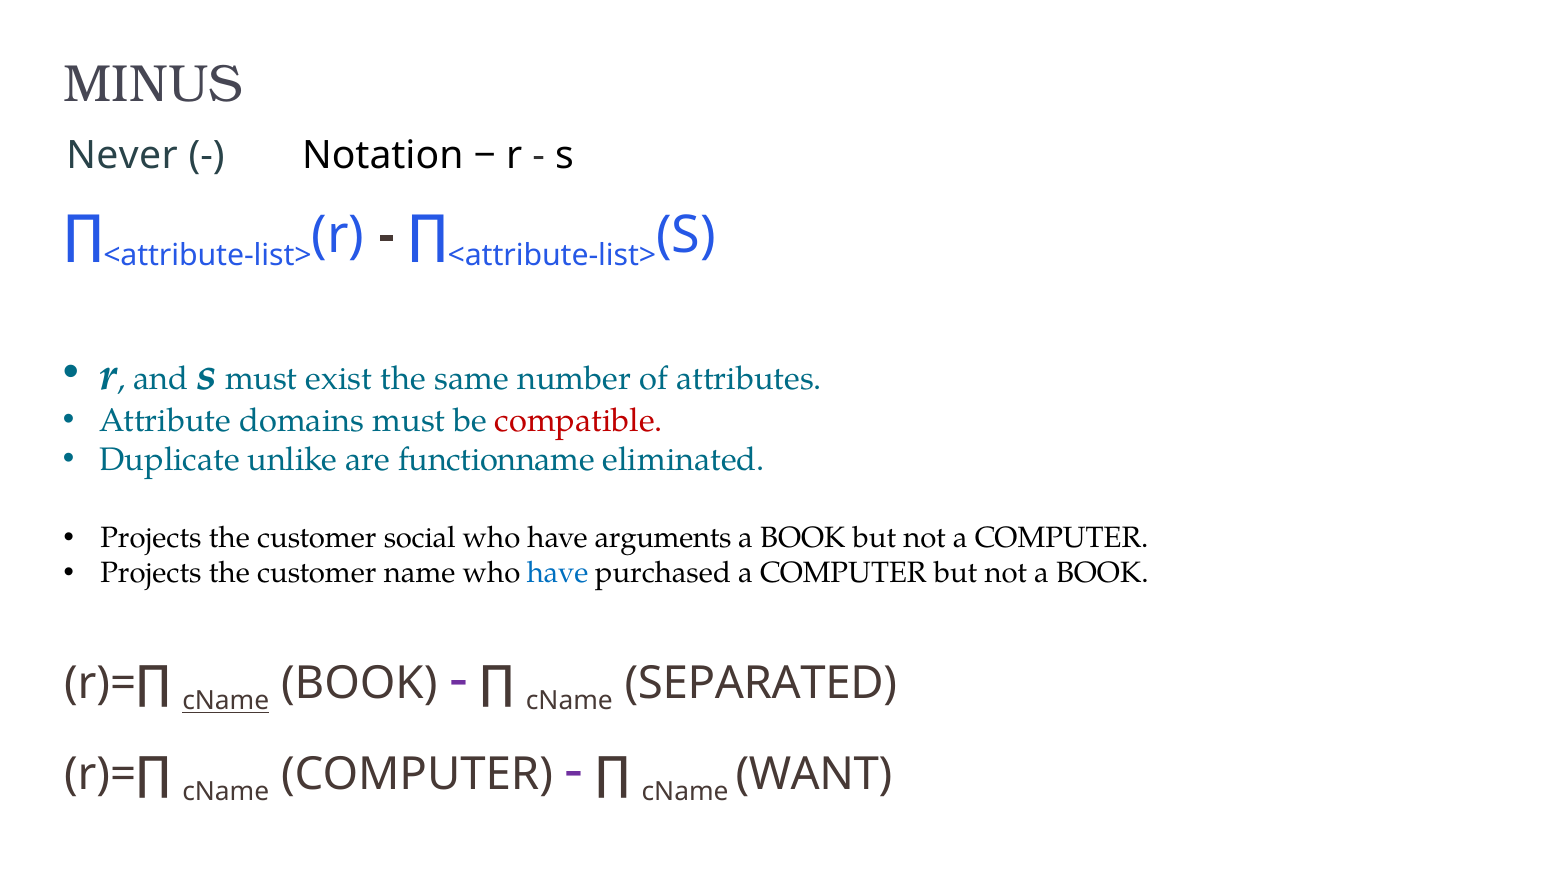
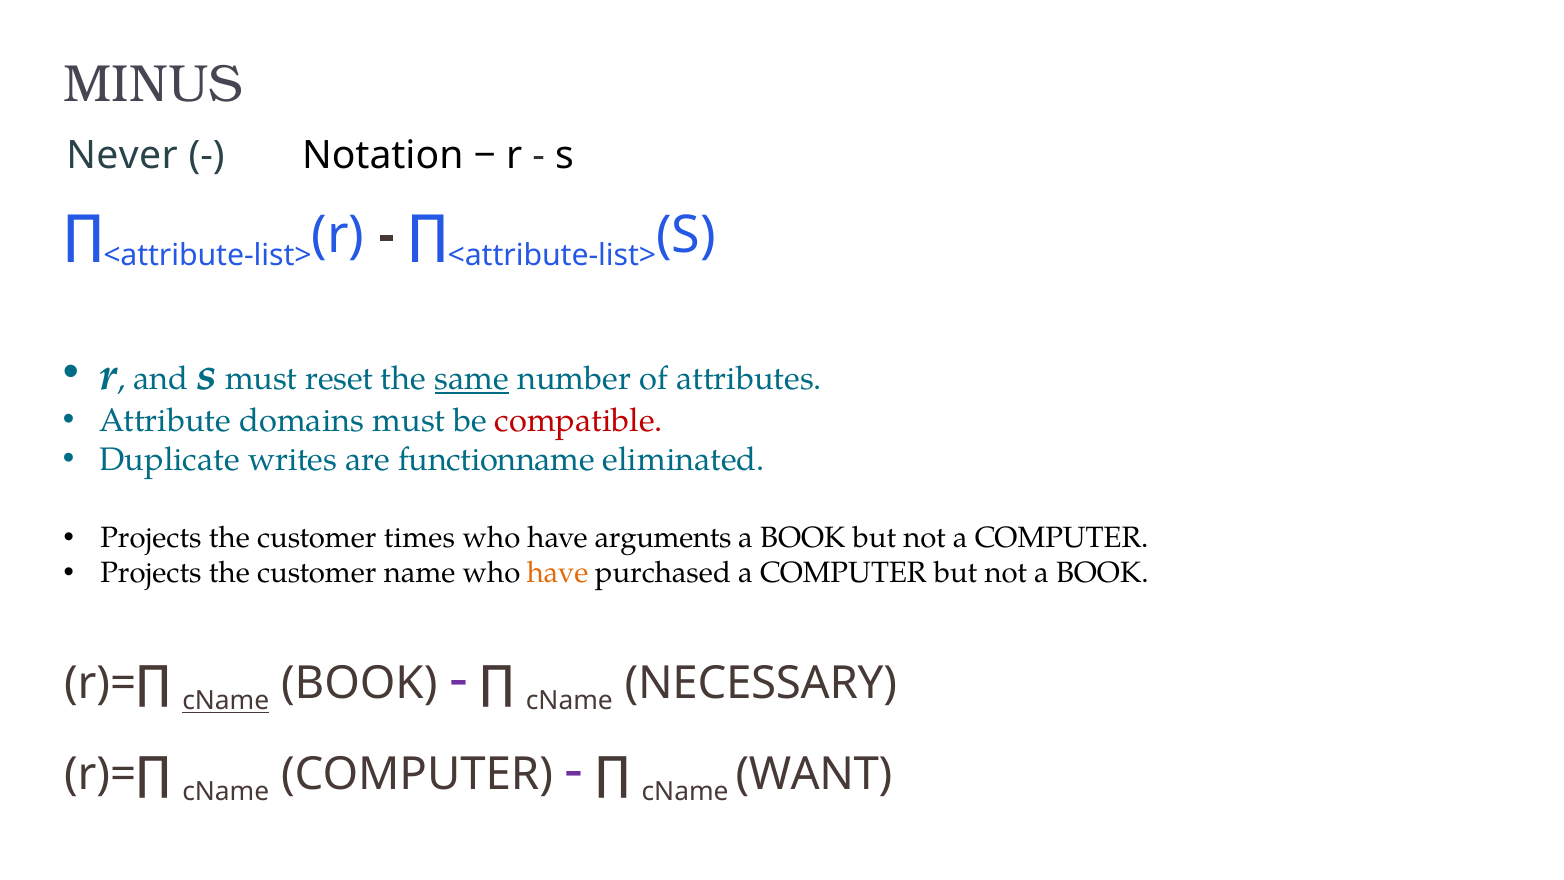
exist: exist -> reset
same underline: none -> present
unlike: unlike -> writes
social: social -> times
have at (558, 573) colour: blue -> orange
SEPARATED: SEPARATED -> NECESSARY
